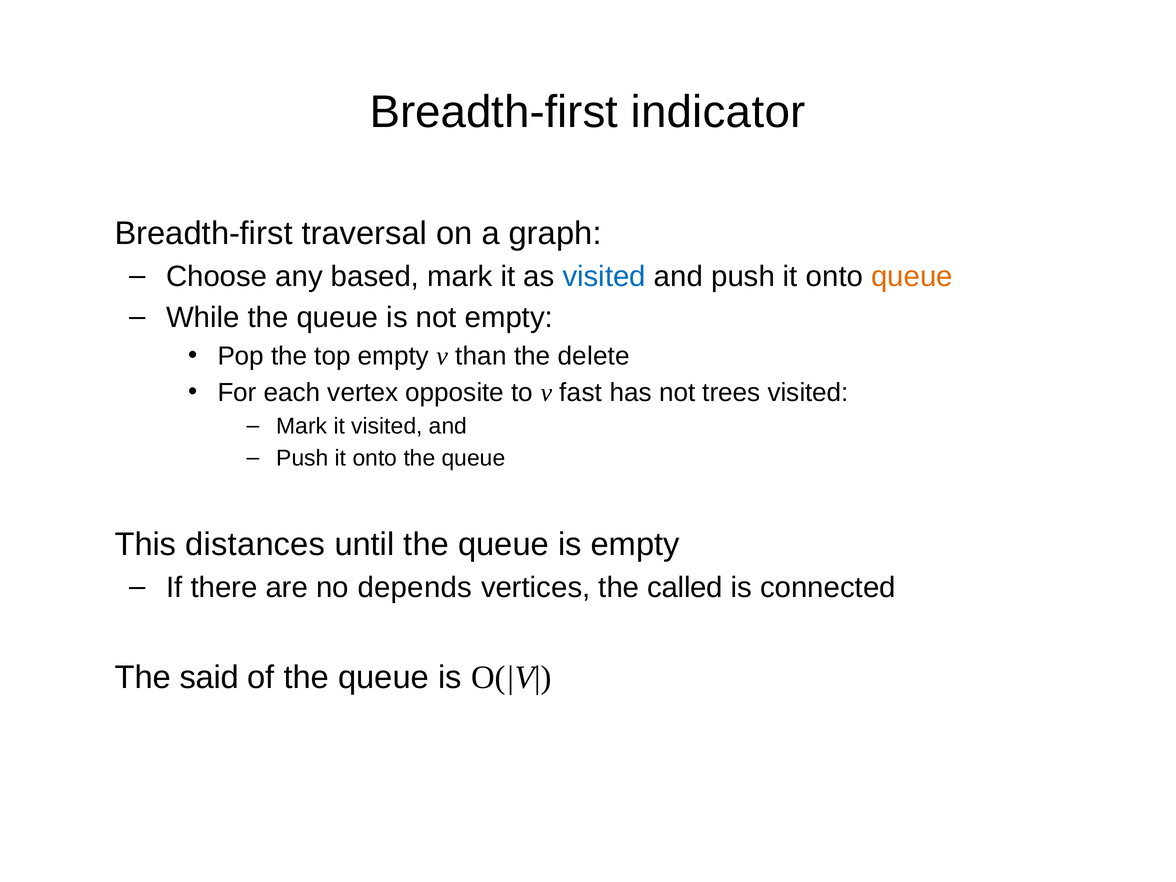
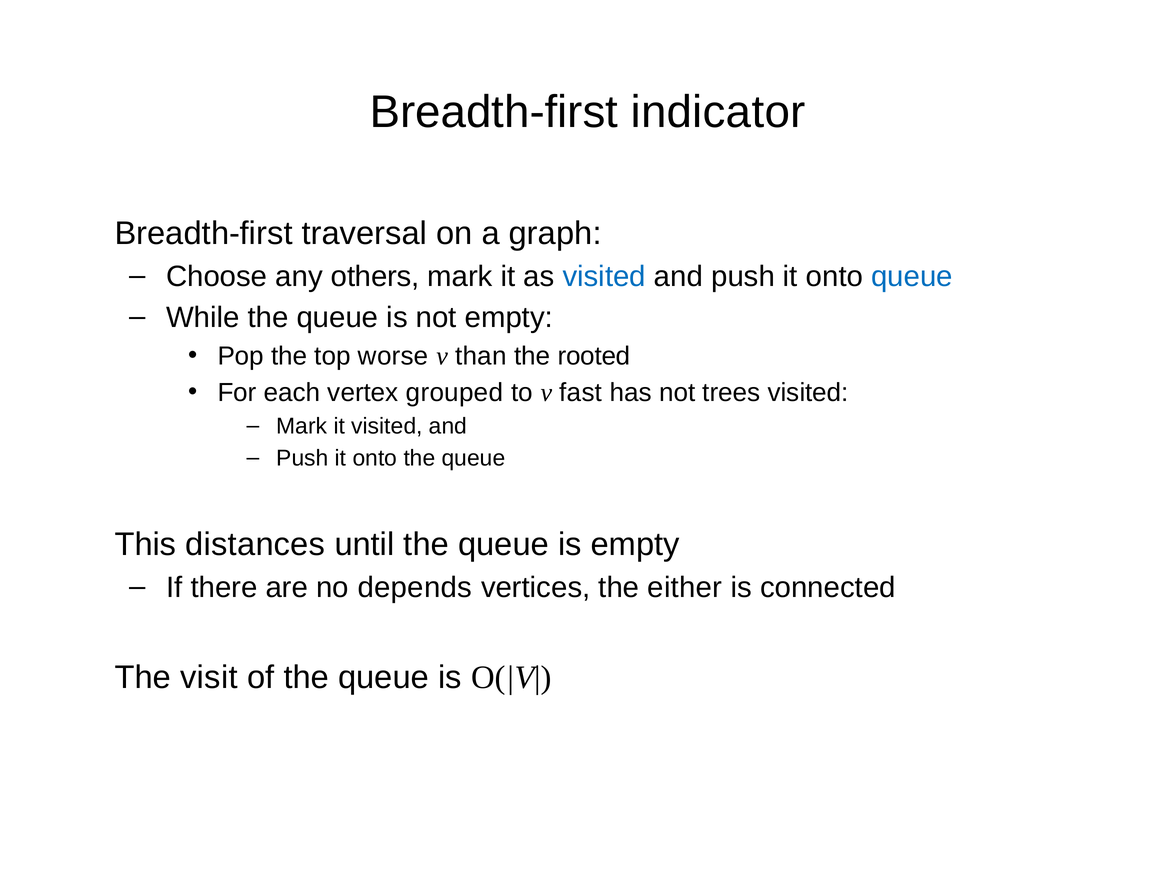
based: based -> others
queue at (912, 276) colour: orange -> blue
top empty: empty -> worse
delete: delete -> rooted
opposite: opposite -> grouped
called: called -> either
said: said -> visit
